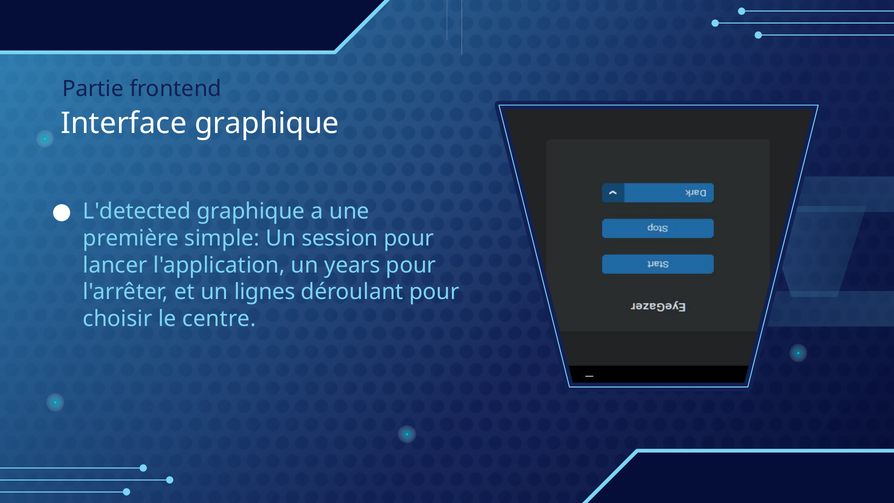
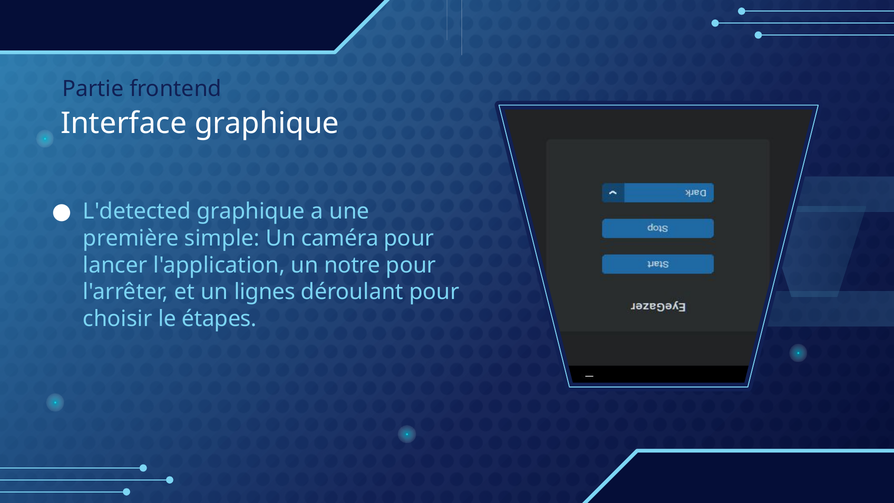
session: session -> caméra
years: years -> notre
centre: centre -> étapes
